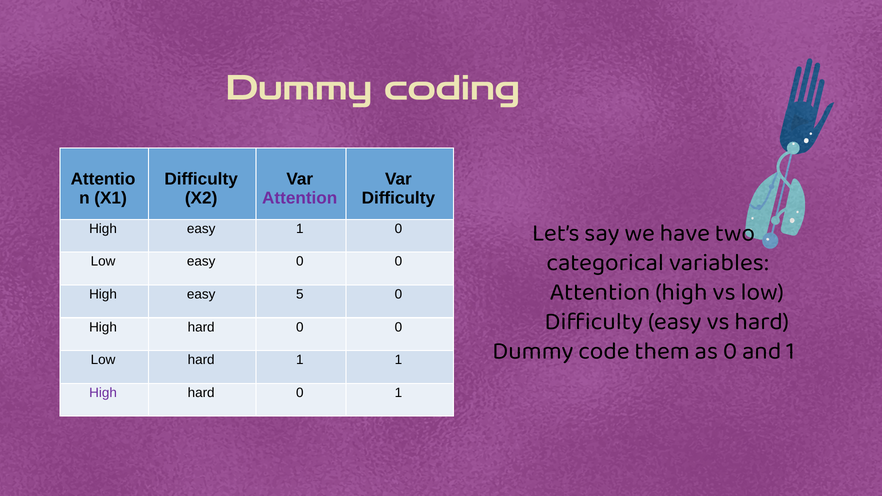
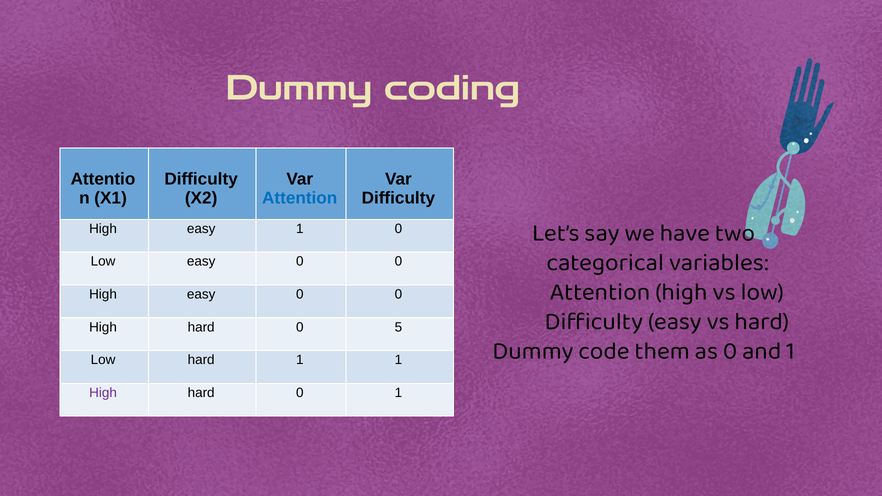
Attention at (300, 198) colour: purple -> blue
High easy 5: 5 -> 0
hard 0 0: 0 -> 5
